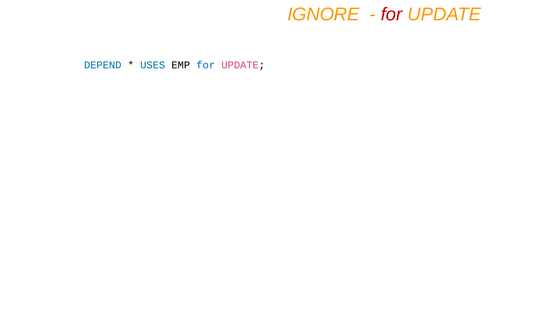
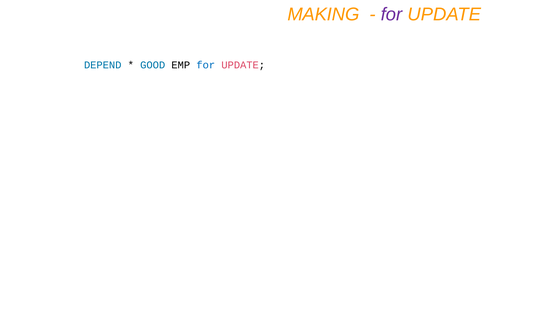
IGNORE: IGNORE -> MAKING
for at (392, 14) colour: red -> purple
USES: USES -> GOOD
